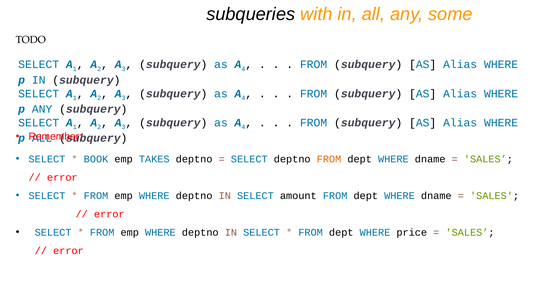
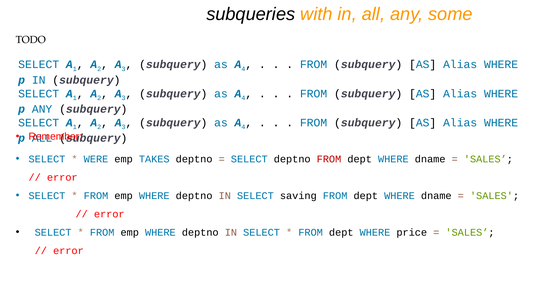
BOOK: BOOK -> WERE
FROM at (329, 159) colour: orange -> red
amount: amount -> saving
